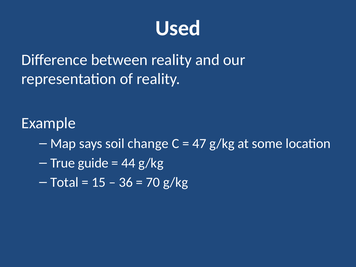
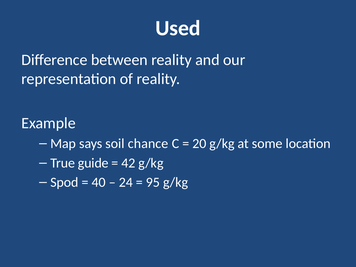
change: change -> chance
47: 47 -> 20
44: 44 -> 42
Total: Total -> Spod
15: 15 -> 40
36: 36 -> 24
70: 70 -> 95
